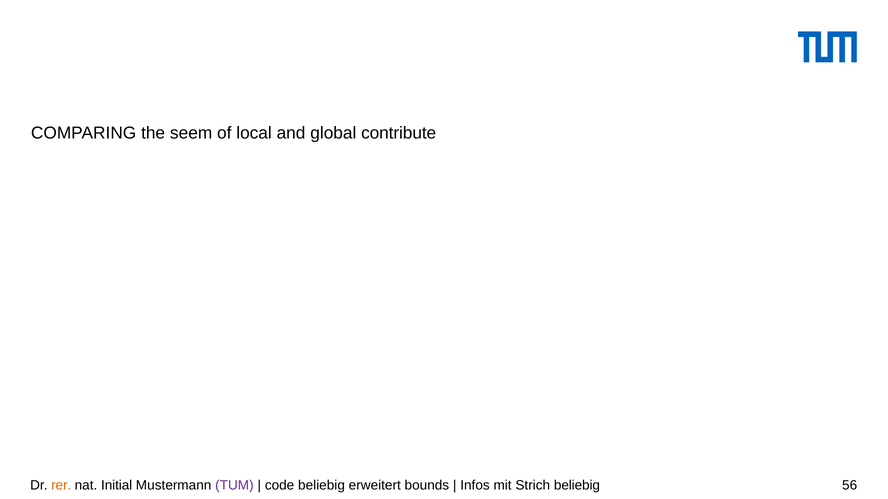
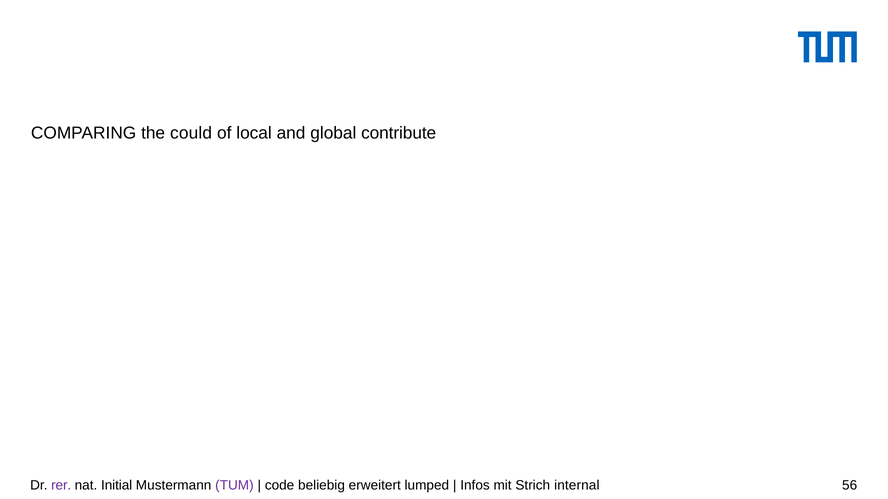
seem: seem -> could
rer colour: orange -> purple
bounds: bounds -> lumped
Strich beliebig: beliebig -> internal
